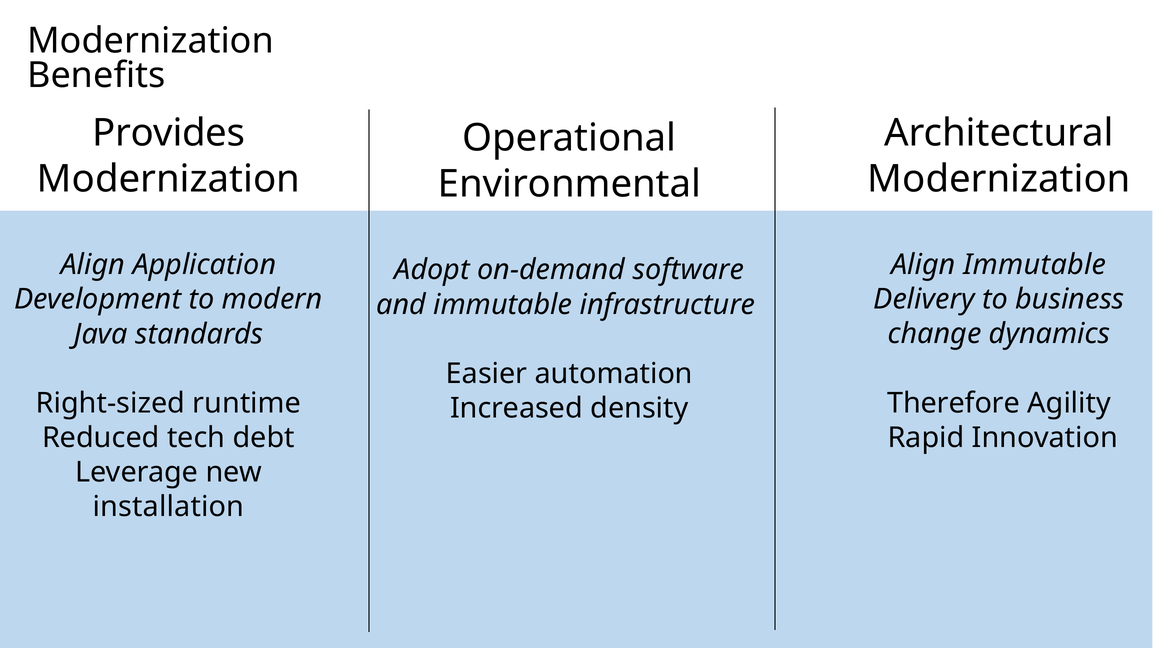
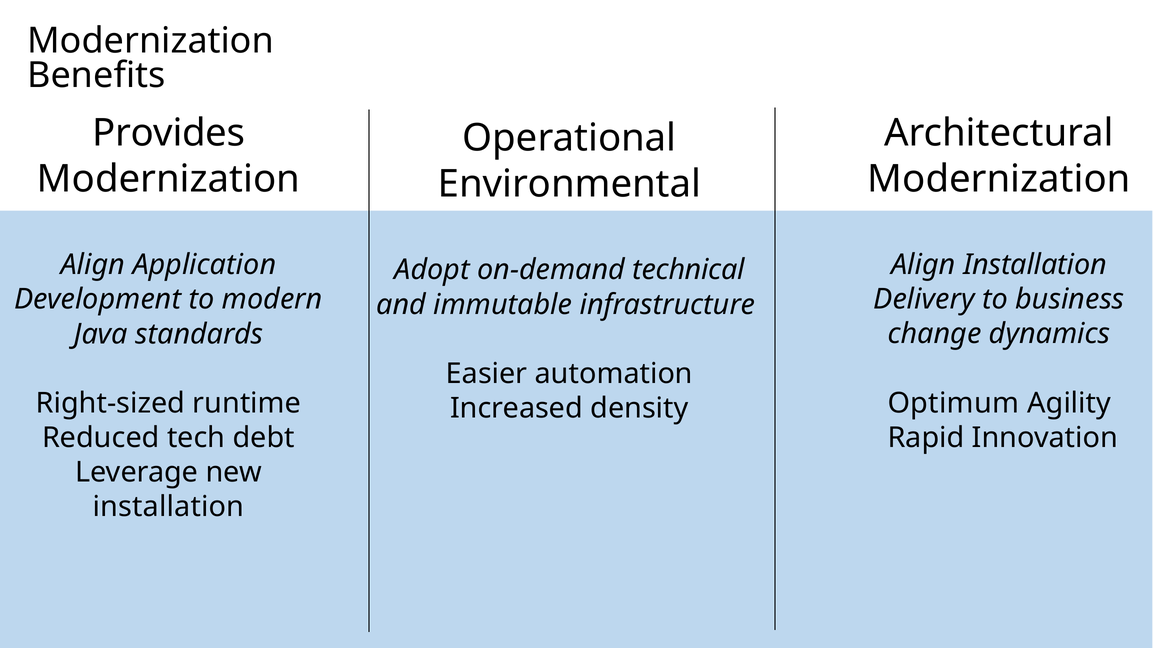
Align Immutable: Immutable -> Installation
software: software -> technical
Therefore: Therefore -> Optimum
